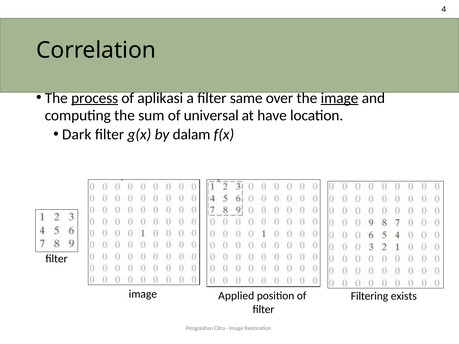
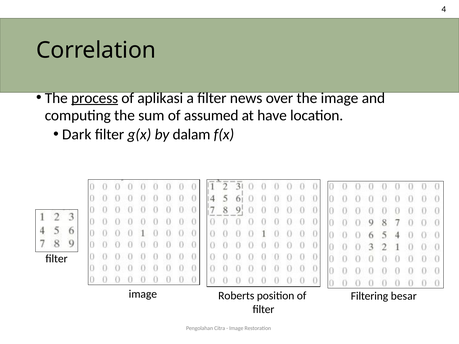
same: same -> news
image at (340, 98) underline: present -> none
universal: universal -> assumed
Applied: Applied -> Roberts
exists: exists -> besar
